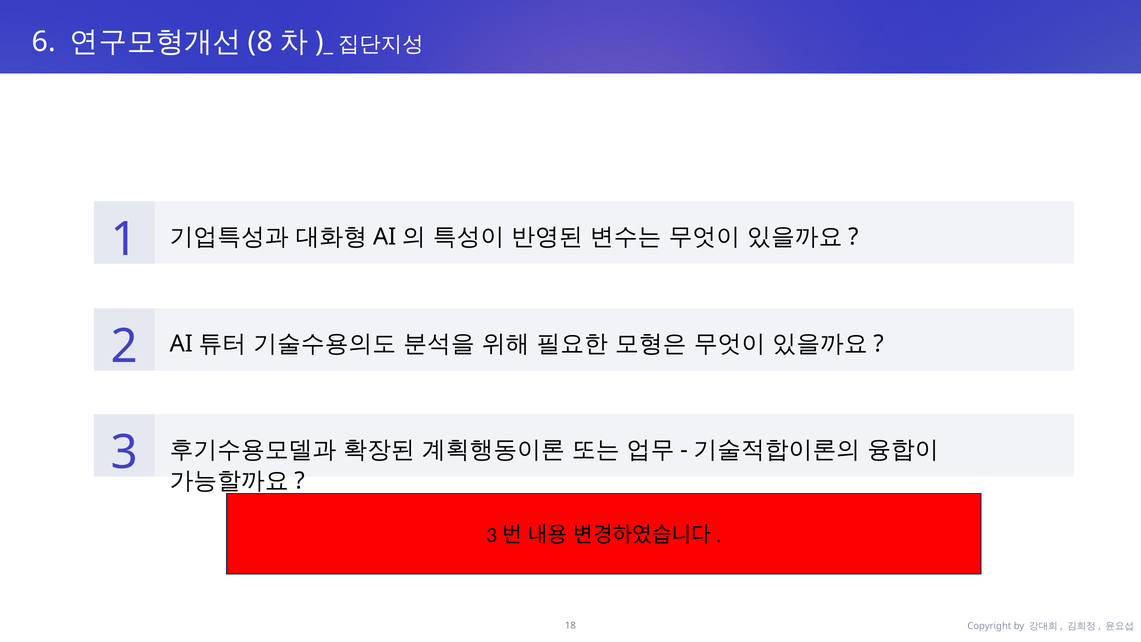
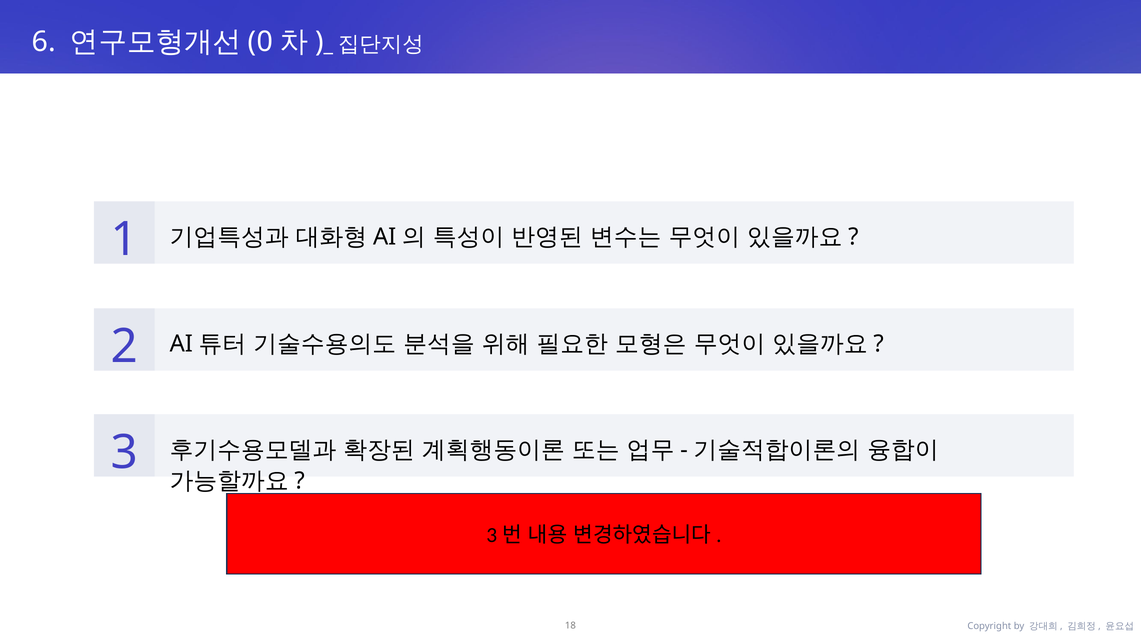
8: 8 -> 0
